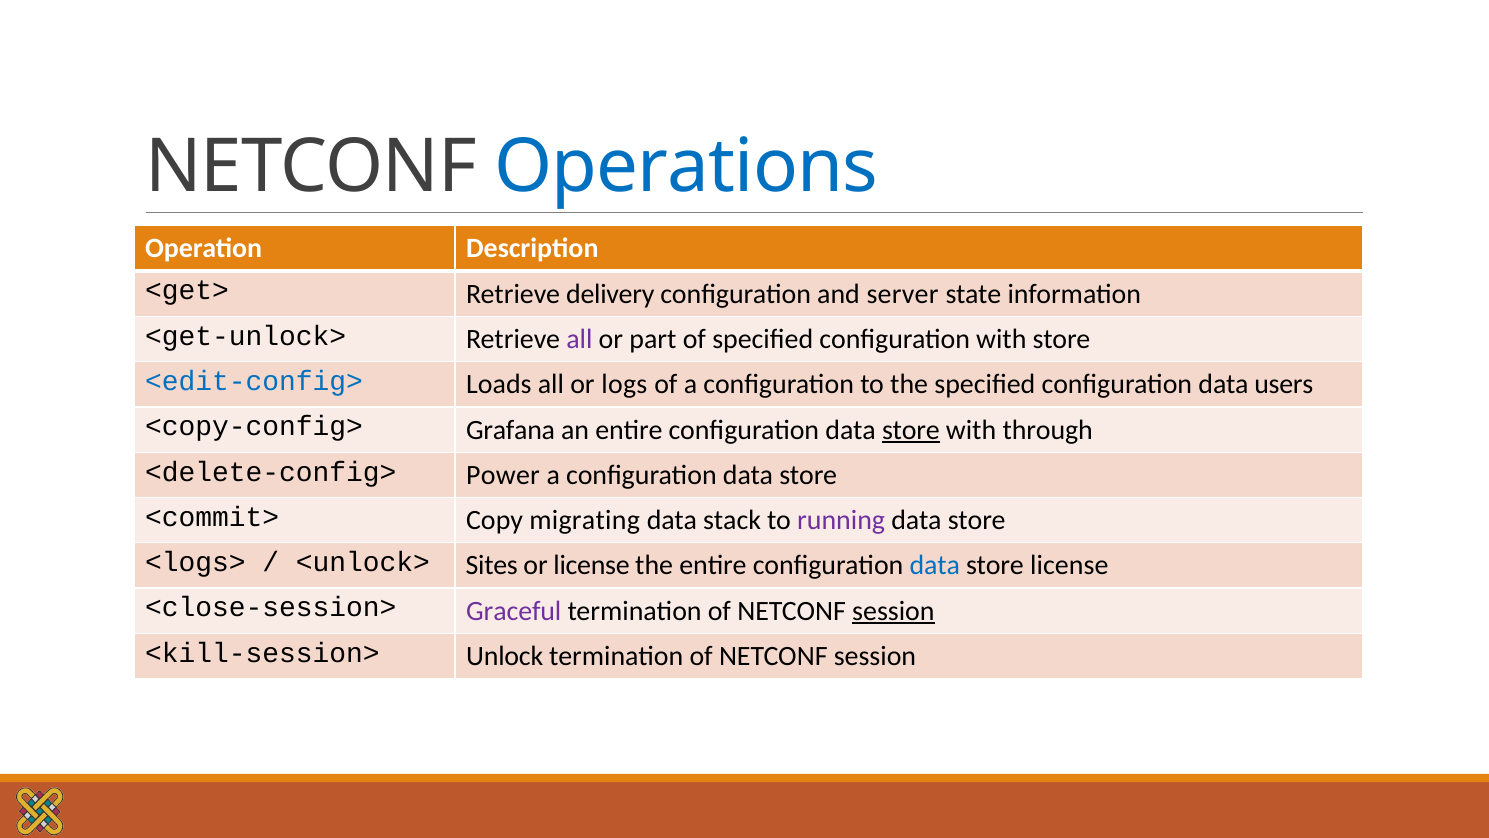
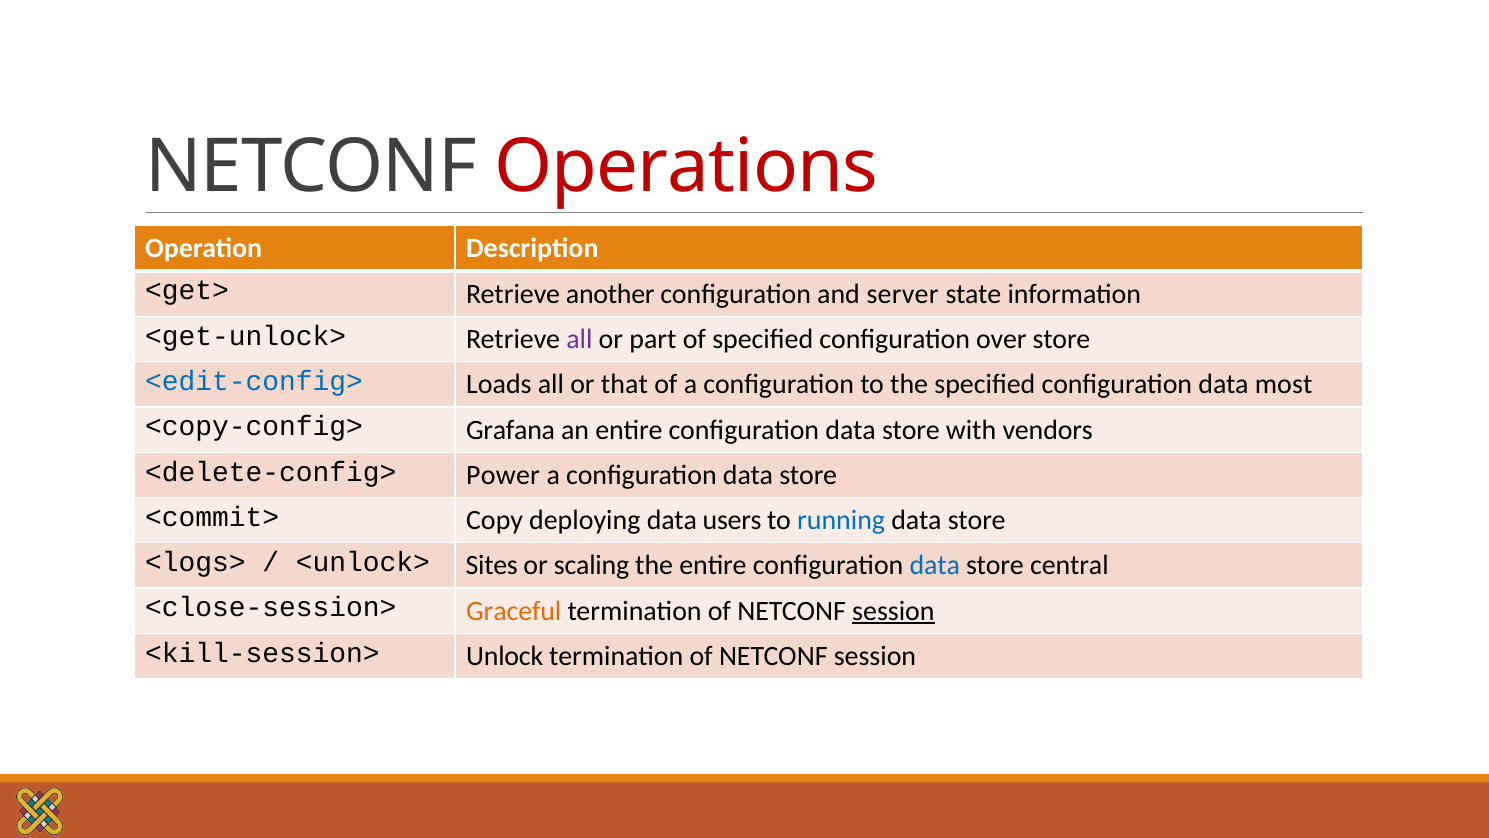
Operations colour: blue -> red
delivery: delivery -> another
configuration with: with -> over
logs: logs -> that
users: users -> most
store at (911, 430) underline: present -> none
through: through -> vendors
migrating: migrating -> deploying
stack: stack -> users
running colour: purple -> blue
or license: license -> scaling
store license: license -> central
Graceful colour: purple -> orange
